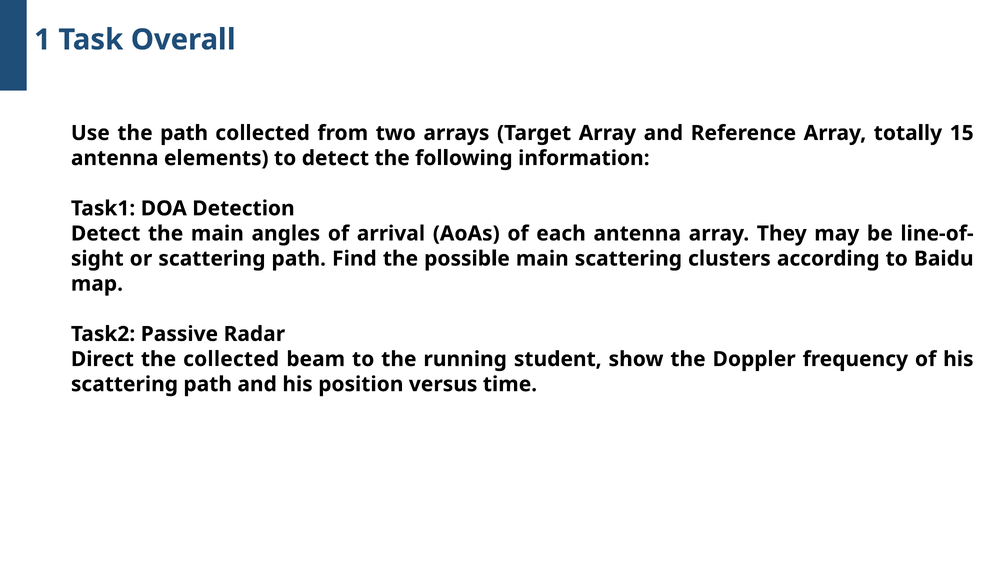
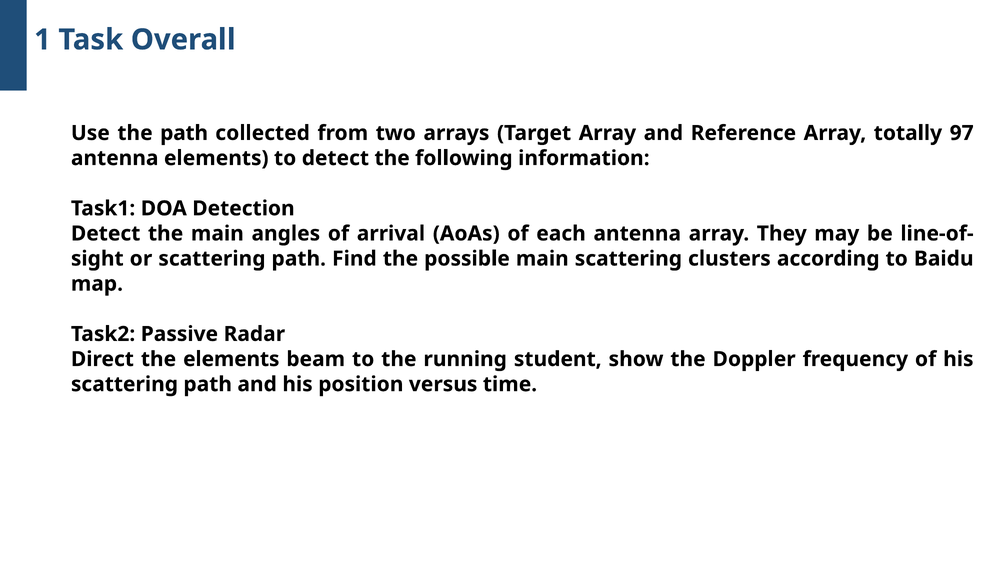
15: 15 -> 97
the collected: collected -> elements
